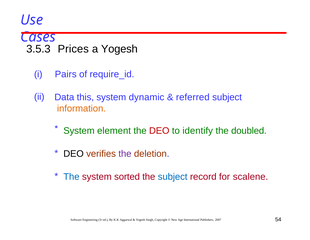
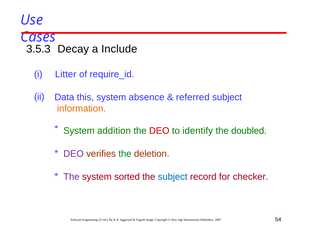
Prices: Prices -> Decay
a Yogesh: Yogesh -> Include
Pairs: Pairs -> Litter
dynamic: dynamic -> absence
element: element -> addition
DEO at (74, 153) colour: black -> purple
the at (125, 153) colour: purple -> green
The at (71, 176) colour: blue -> purple
scalene: scalene -> checker
